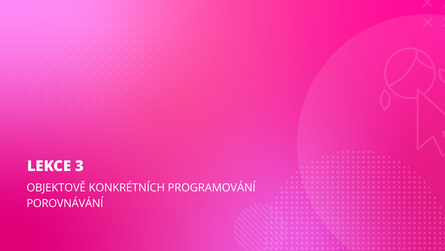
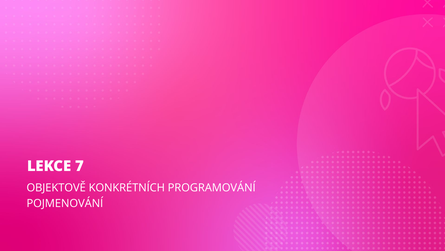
3: 3 -> 7
POROVNÁVÁNÍ: POROVNÁVÁNÍ -> POJMENOVÁNÍ
